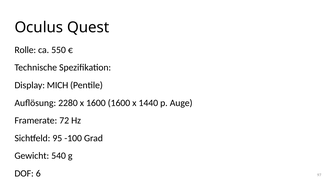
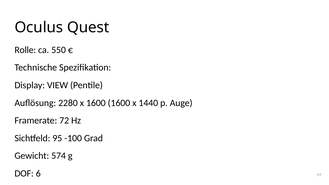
MICH: MICH -> VIEW
540: 540 -> 574
